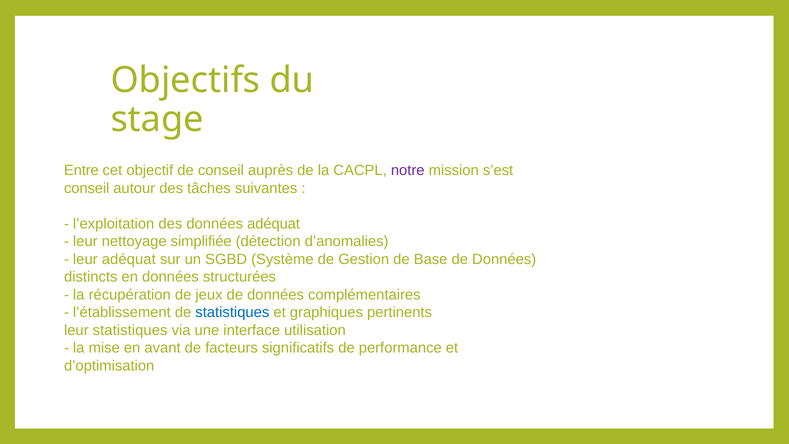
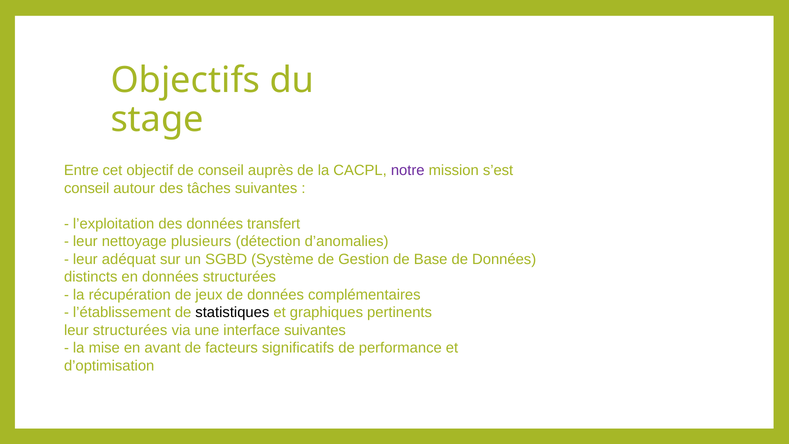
données adéquat: adéquat -> transfert
simplifiée: simplifiée -> plusieurs
statistiques at (232, 312) colour: blue -> black
leur statistiques: statistiques -> structurées
interface utilisation: utilisation -> suivantes
